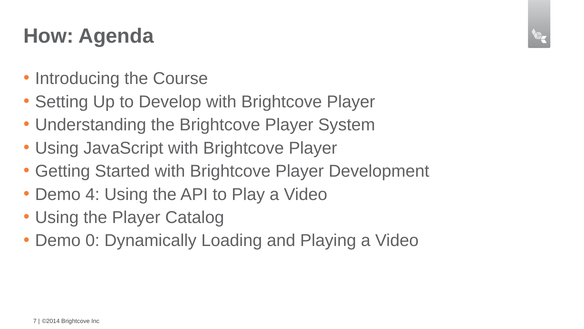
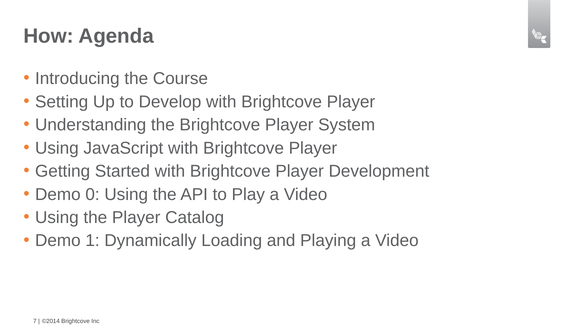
4: 4 -> 0
0: 0 -> 1
